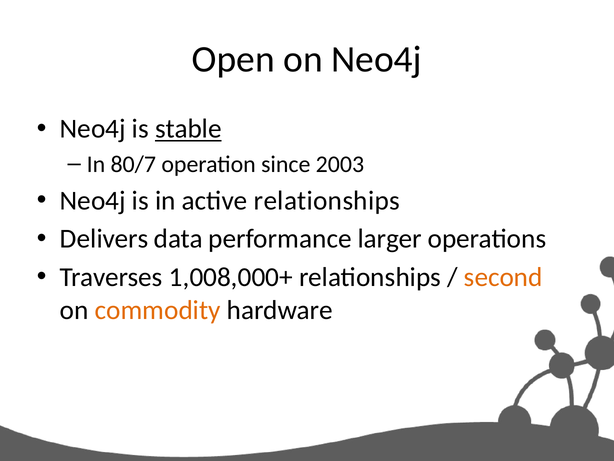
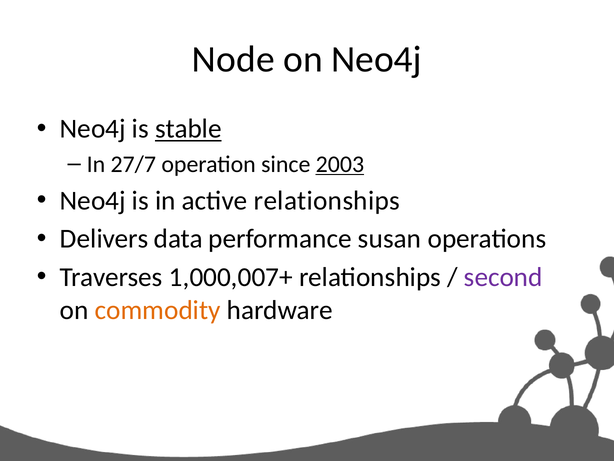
Open: Open -> Node
80/7: 80/7 -> 27/7
2003 underline: none -> present
larger: larger -> susan
1,008,000+: 1,008,000+ -> 1,000,007+
second colour: orange -> purple
